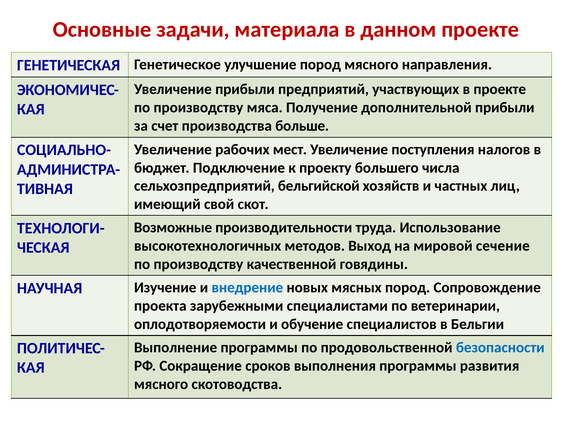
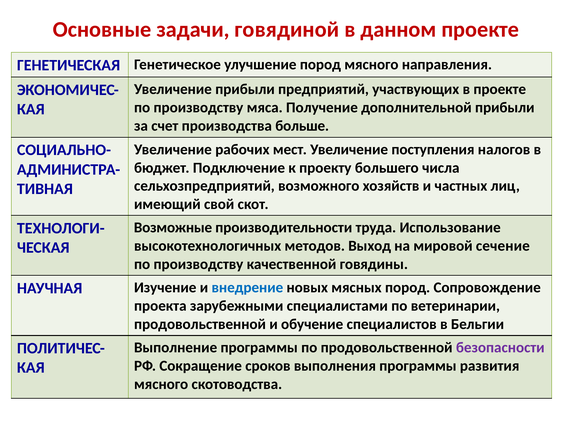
материала: материала -> говядиной
бельгийской: бельгийской -> возможного
оплодотворяемости at (200, 324): оплодотворяемости -> продовольственной
безопасности colour: blue -> purple
